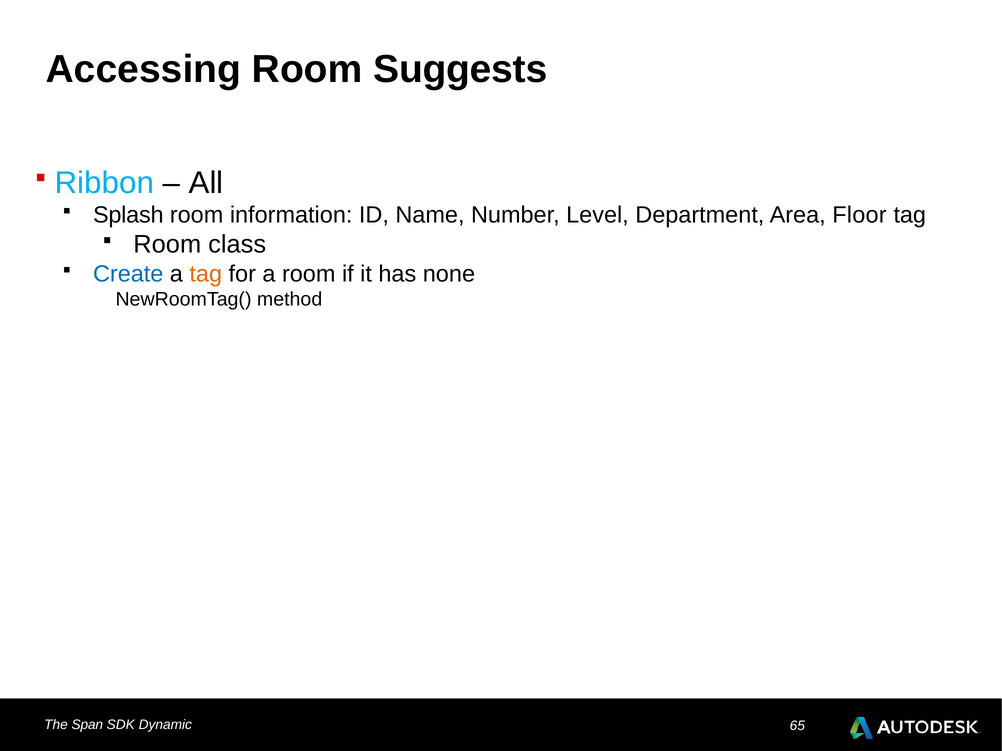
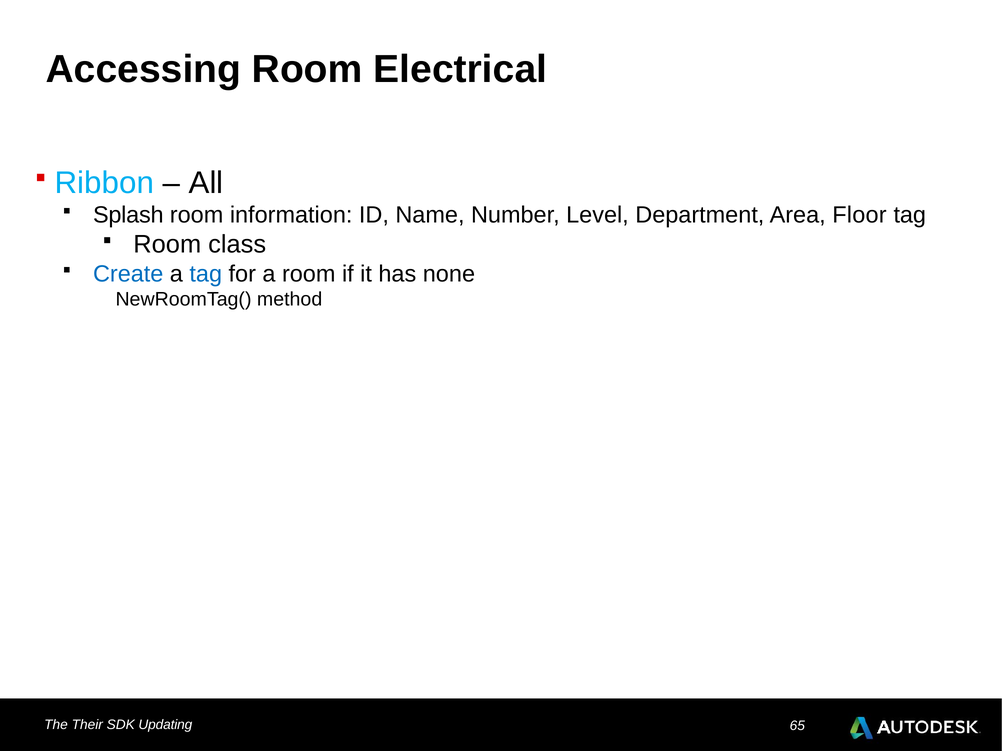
Suggests: Suggests -> Electrical
tag at (206, 274) colour: orange -> blue
Span: Span -> Their
Dynamic: Dynamic -> Updating
